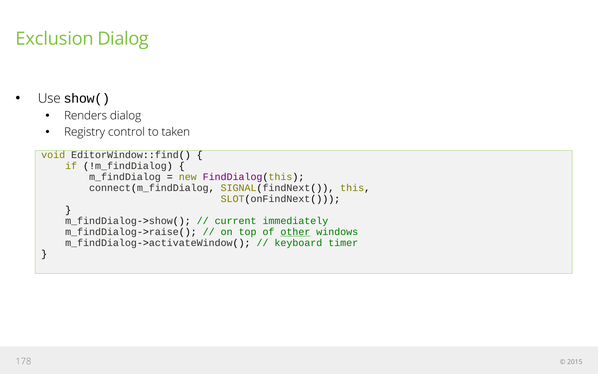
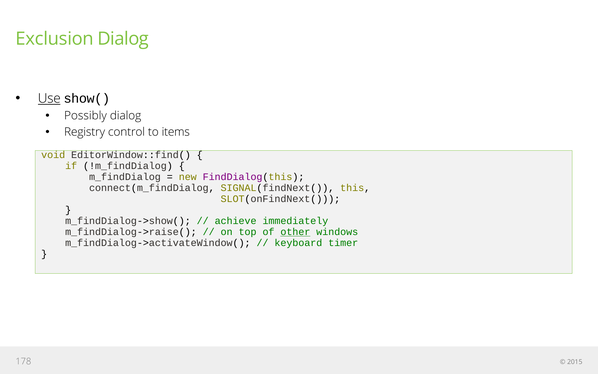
Use underline: none -> present
Renders: Renders -> Possibly
taken: taken -> items
current: current -> achieve
